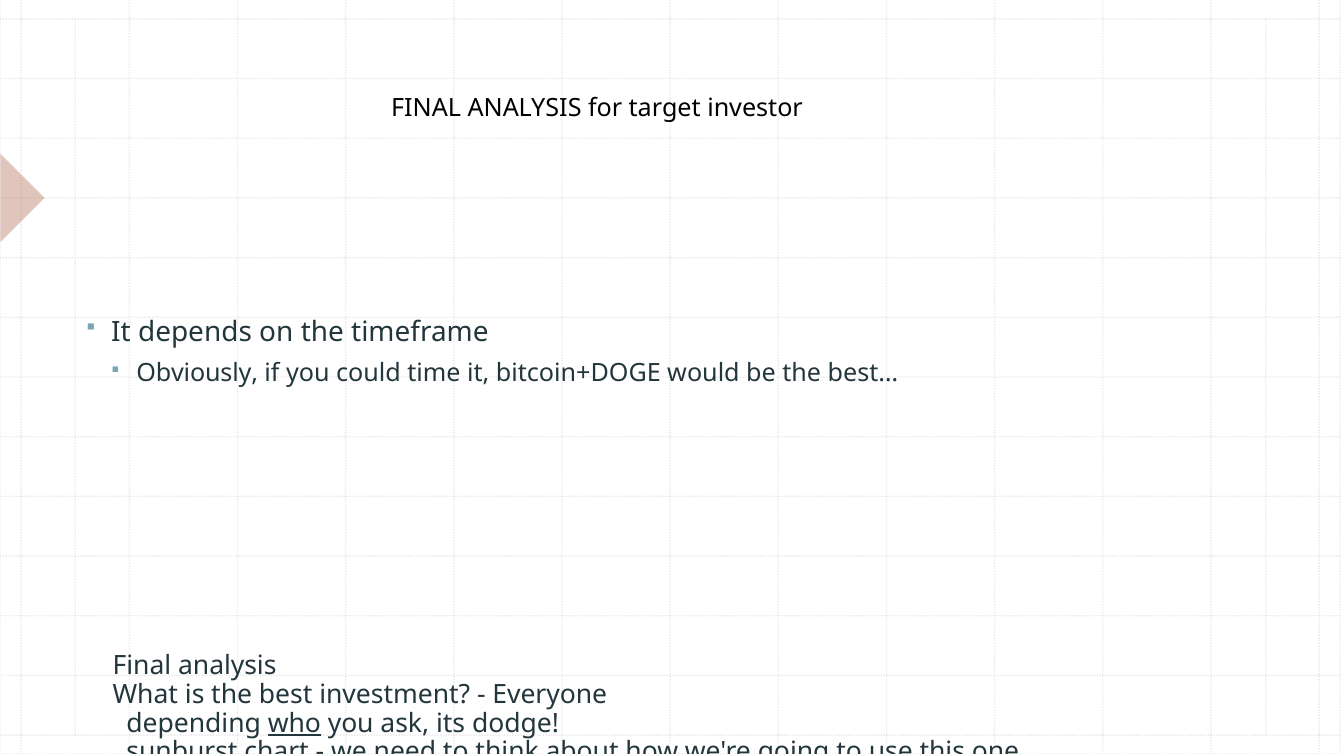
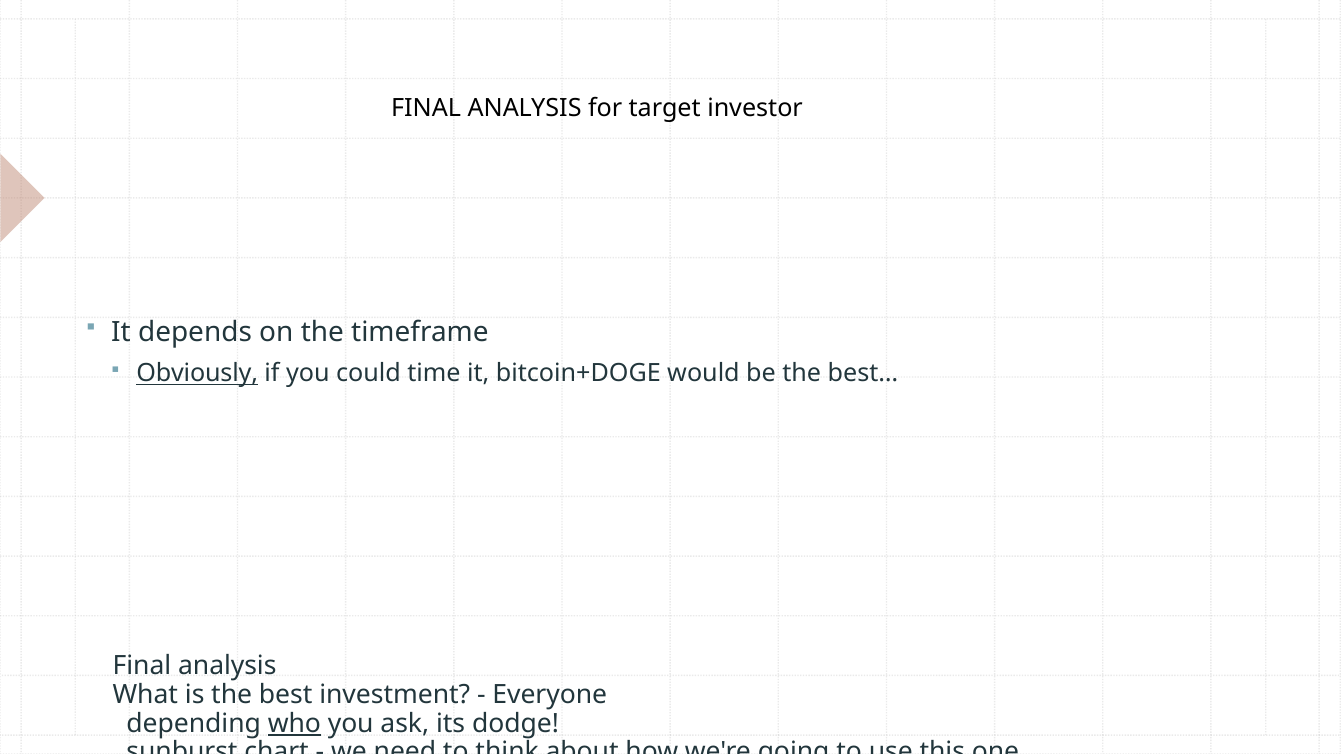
Obviously underline: none -> present
